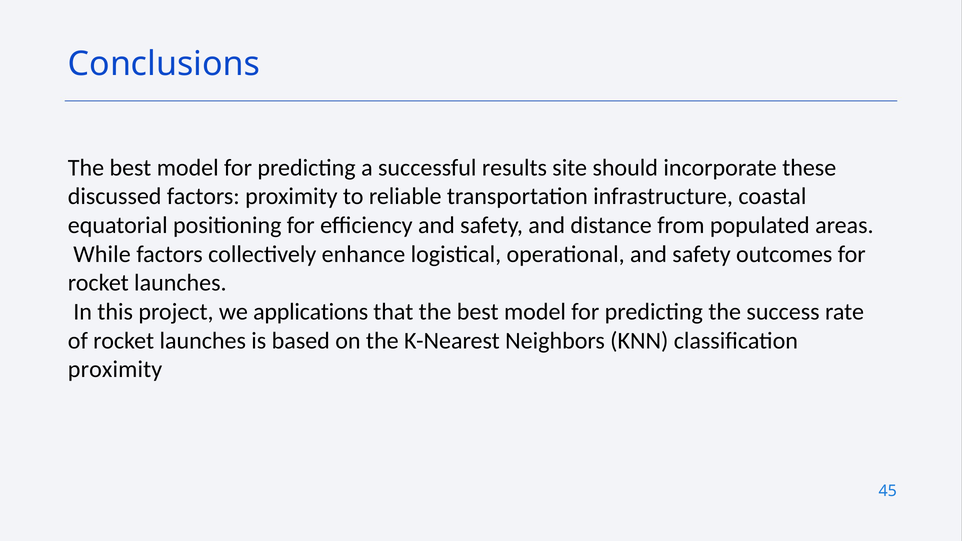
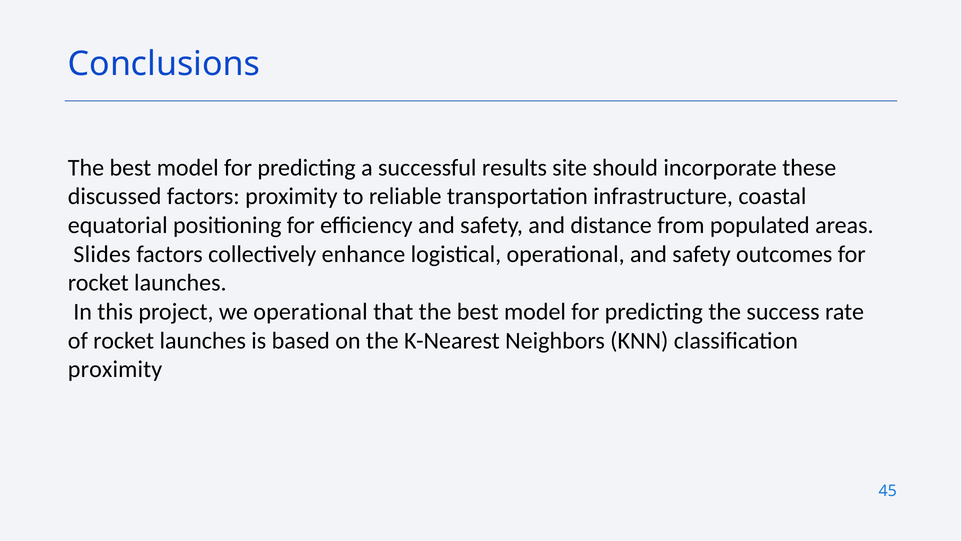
While: While -> Slides
we applications: applications -> operational
